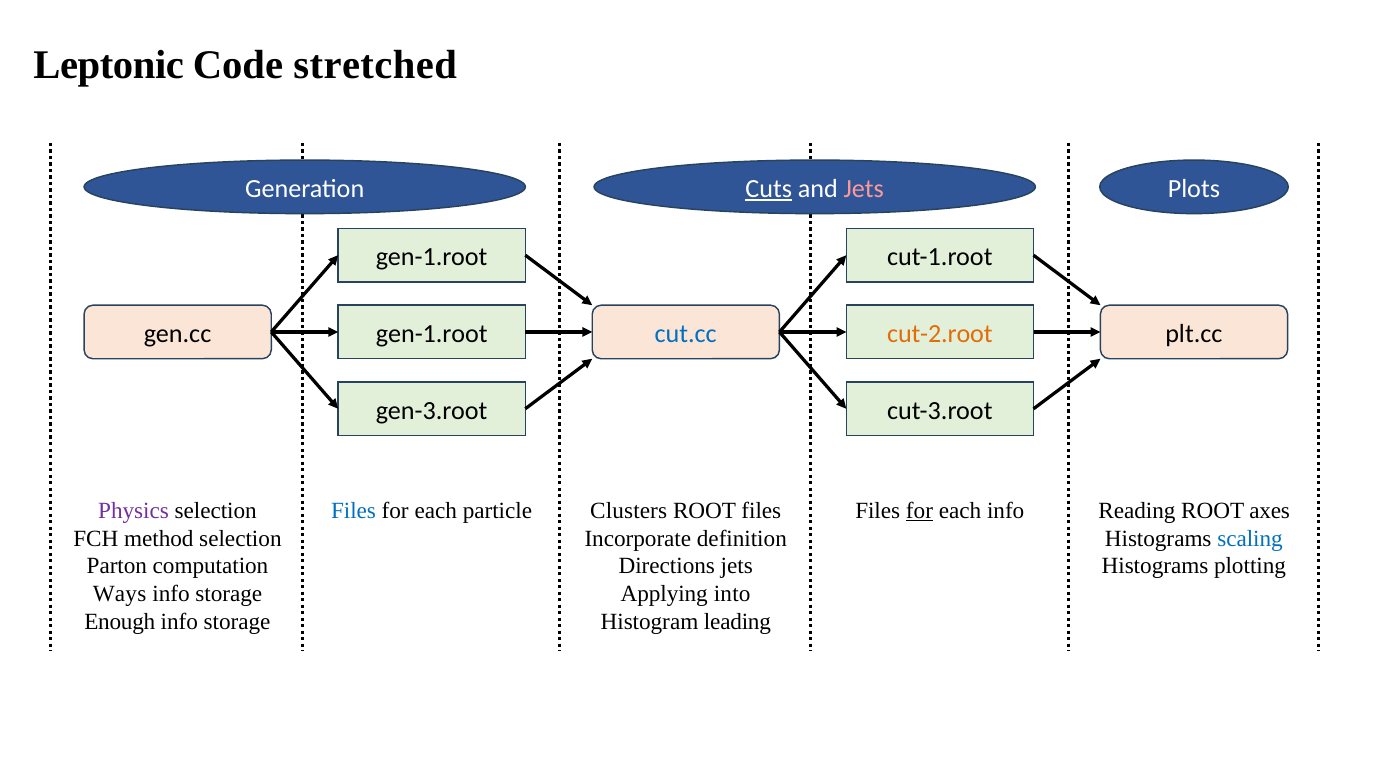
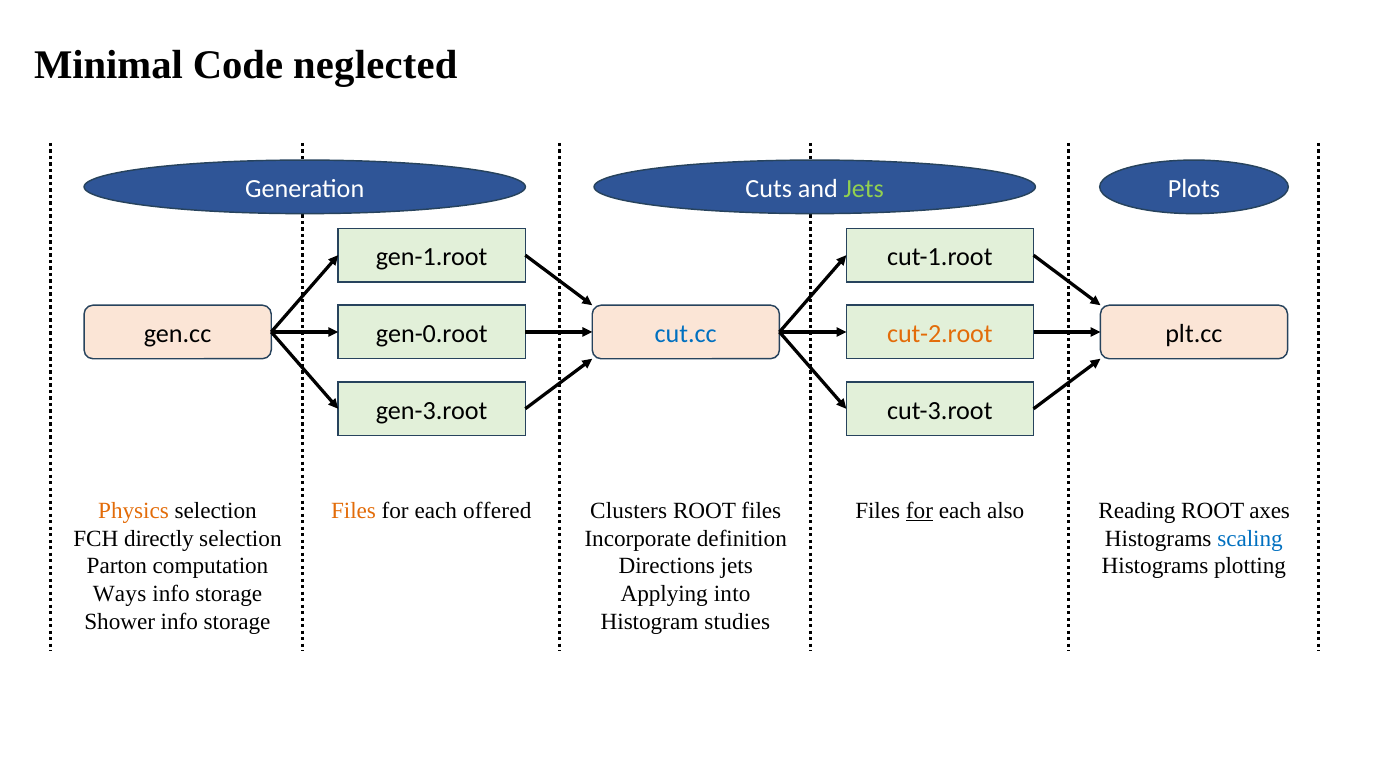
Leptonic: Leptonic -> Minimal
stretched: stretched -> neglected
Cuts underline: present -> none
Jets at (864, 189) colour: pink -> light green
gen-1.root at (432, 334): gen-1.root -> gen-0.root
Physics colour: purple -> orange
Files at (354, 511) colour: blue -> orange
particle: particle -> offered
each info: info -> also
method: method -> directly
Enough: Enough -> Shower
leading: leading -> studies
